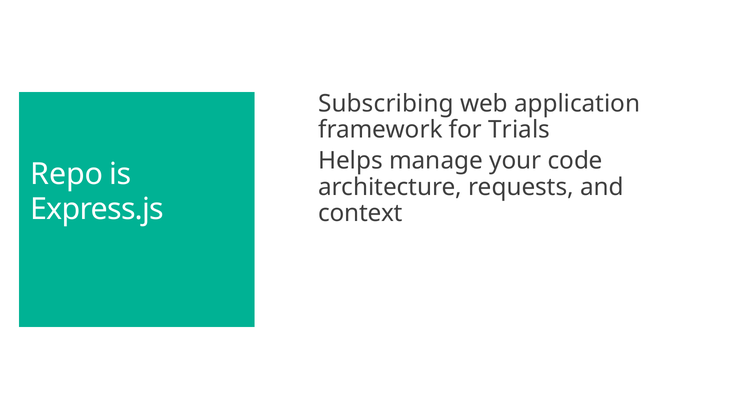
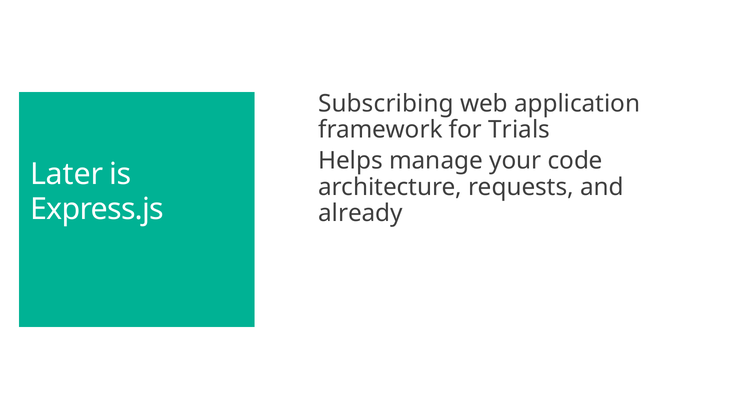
Repo: Repo -> Later
context: context -> already
